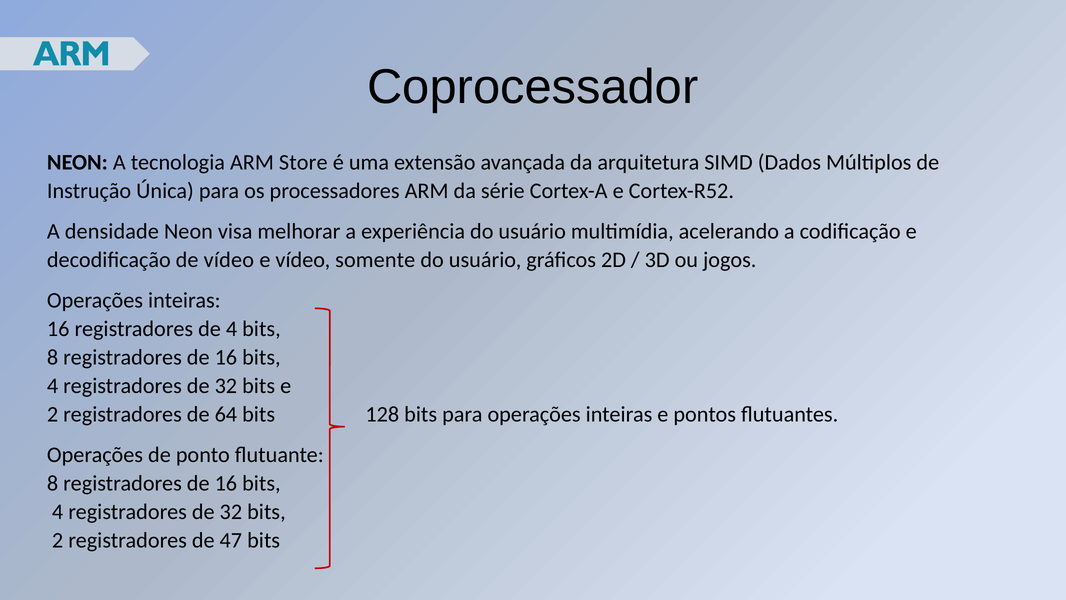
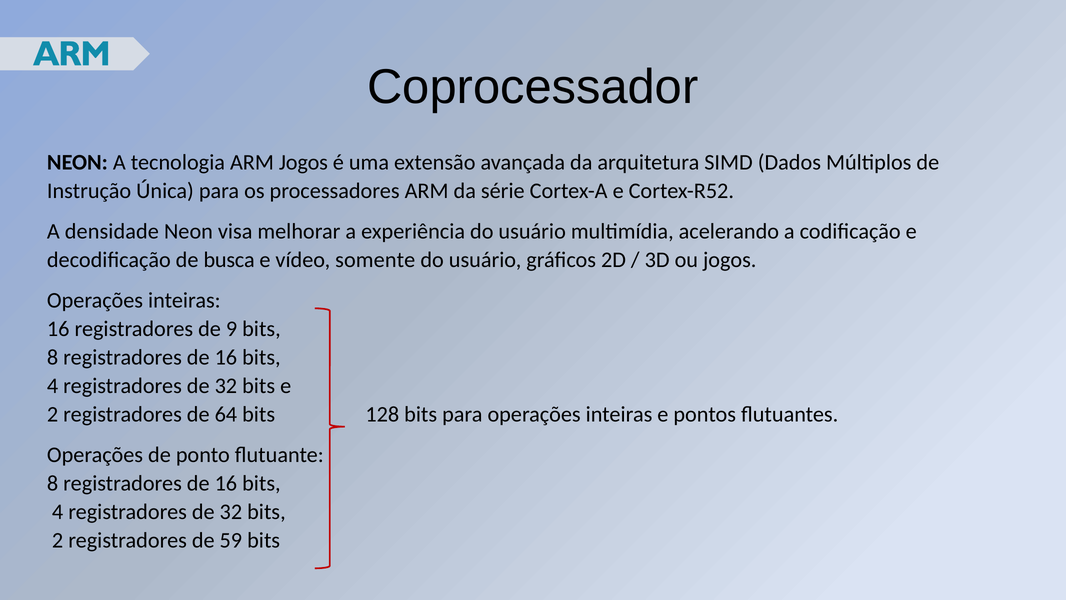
ARM Store: Store -> Jogos
de vídeo: vídeo -> busca
de 4: 4 -> 9
47: 47 -> 59
